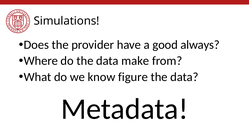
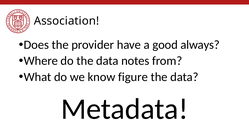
Simulations: Simulations -> Association
make: make -> notes
